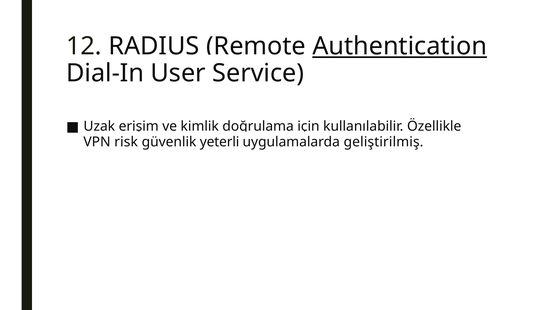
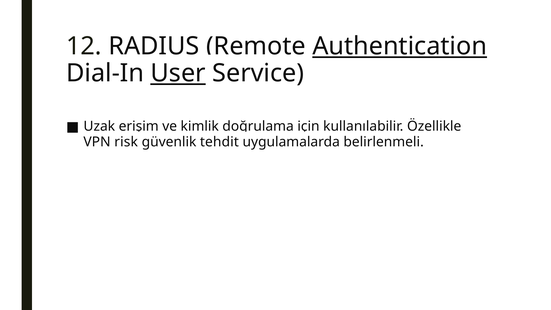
User underline: none -> present
yeterli: yeterli -> tehdit
geliştirilmiş: geliştirilmiş -> belirlenmeli
